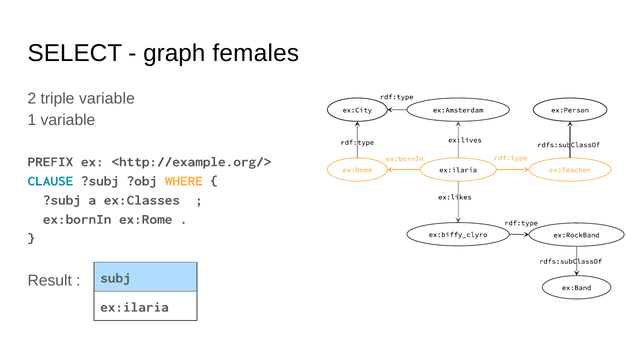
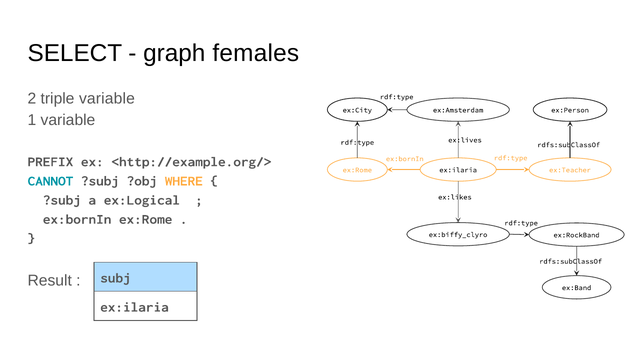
CLAUSE: CLAUSE -> CANNOT
ex:Classes: ex:Classes -> ex:Logical
